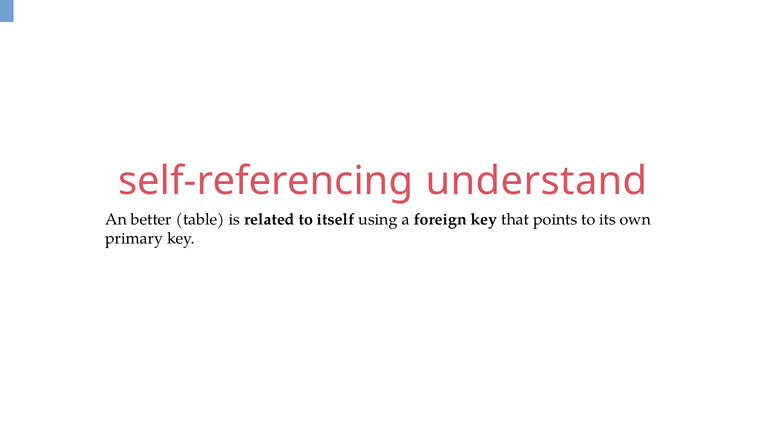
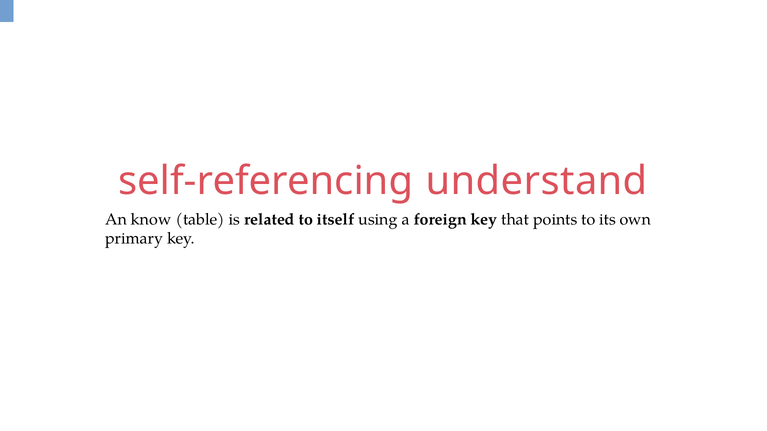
better: better -> know
